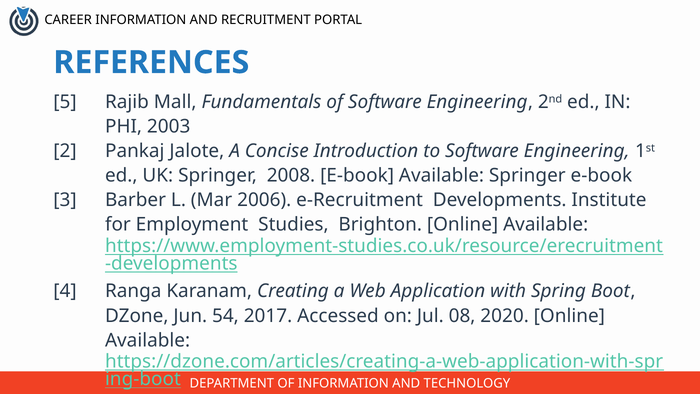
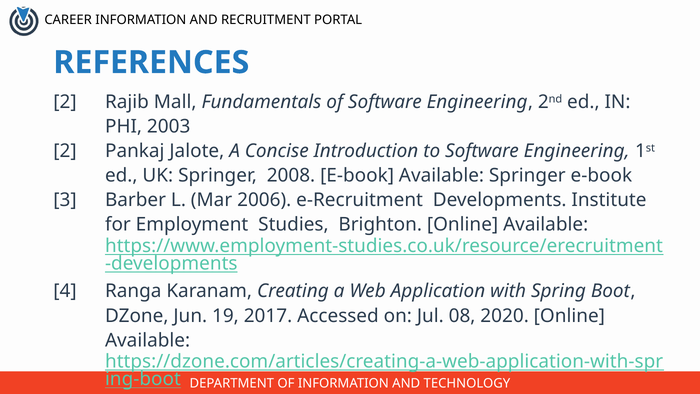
5 at (65, 102): 5 -> 2
54: 54 -> 19
